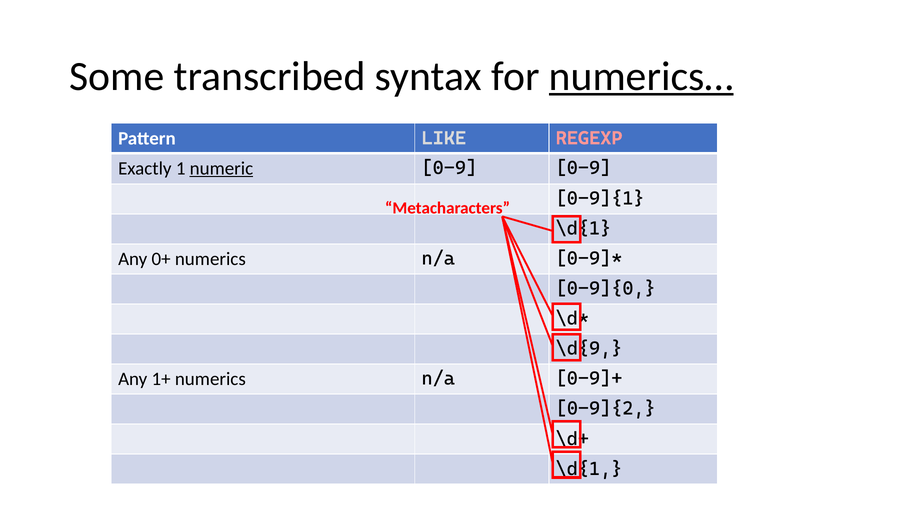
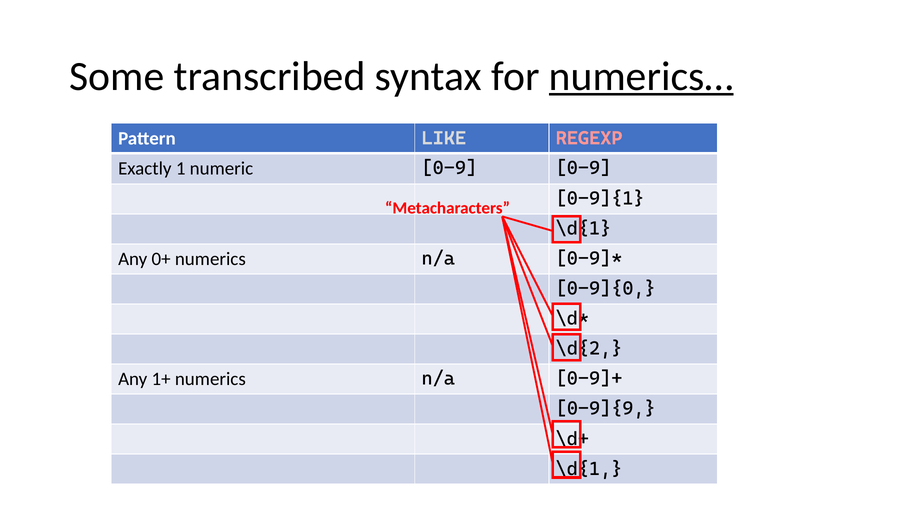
numeric underline: present -> none
\d{9: \d{9 -> \d{2
0-9]{2: 0-9]{2 -> 0-9]{9
